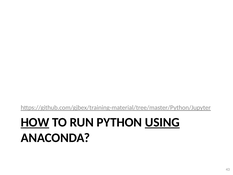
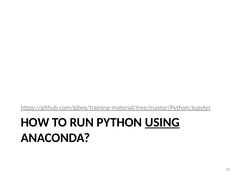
HOW underline: present -> none
